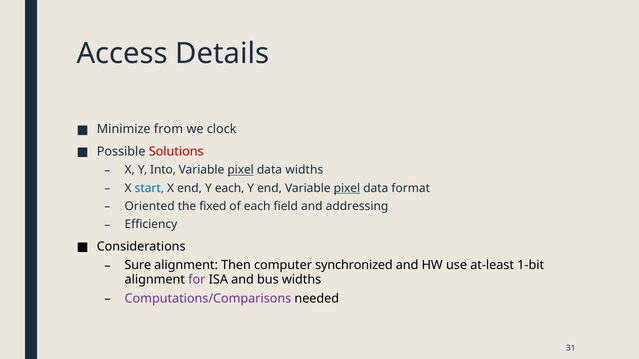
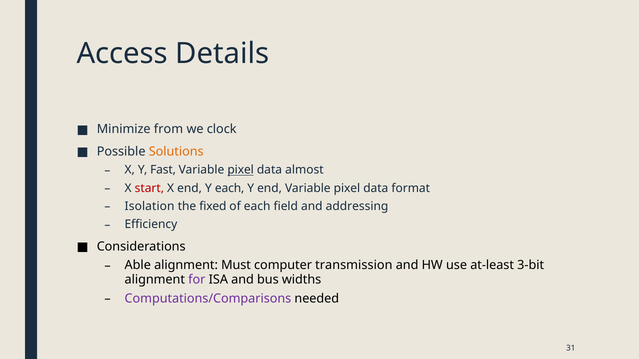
Solutions colour: red -> orange
Into: Into -> Fast
data widths: widths -> almost
start colour: blue -> red
pixel at (347, 188) underline: present -> none
Oriented: Oriented -> Isolation
Sure: Sure -> Able
Then: Then -> Must
synchronized: synchronized -> transmission
1-bit: 1-bit -> 3-bit
